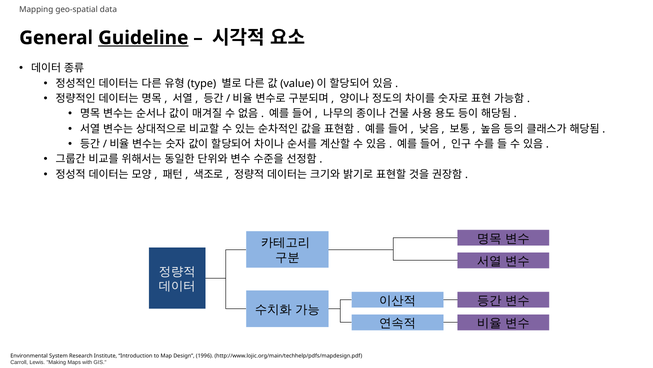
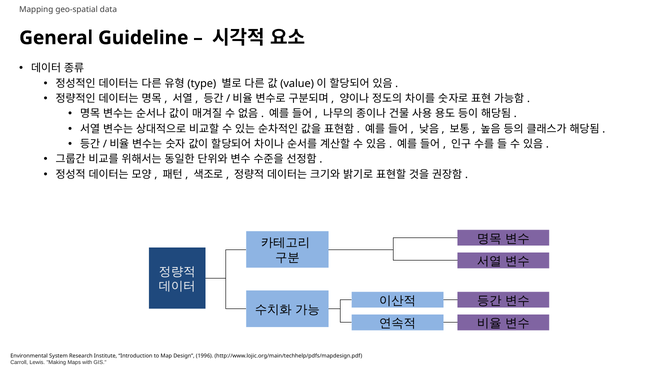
Guideline underline: present -> none
